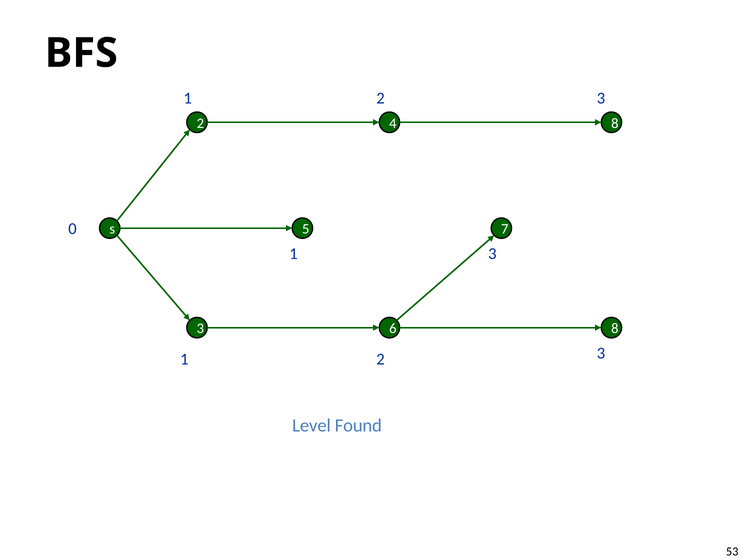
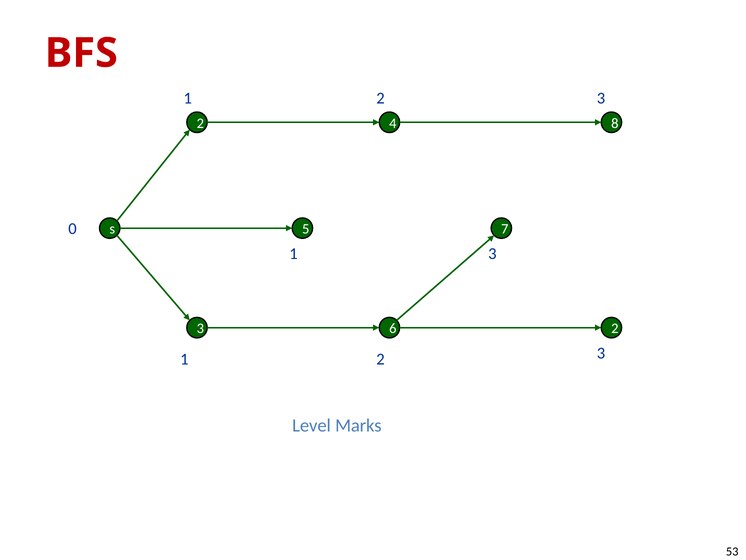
BFS colour: black -> red
6 8: 8 -> 2
Found: Found -> Marks
